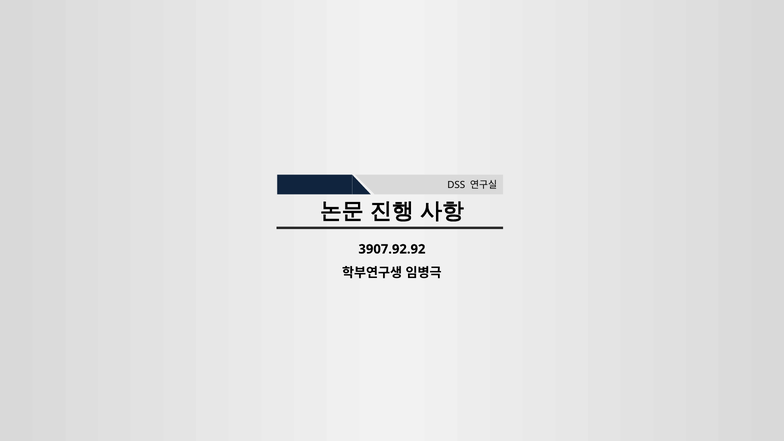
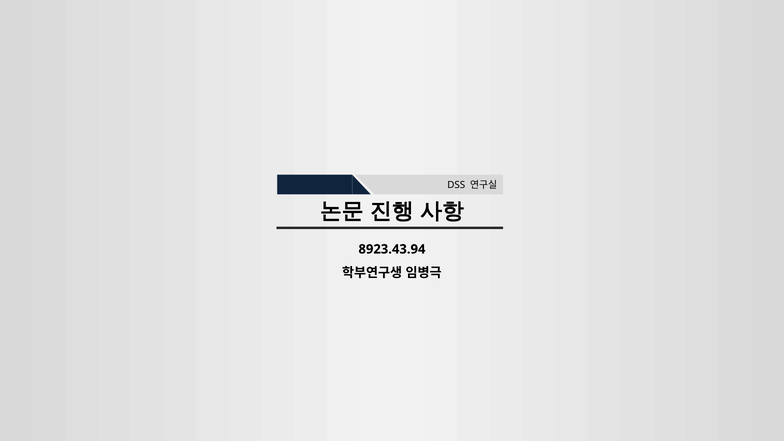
3907.92.92: 3907.92.92 -> 8923.43.94
